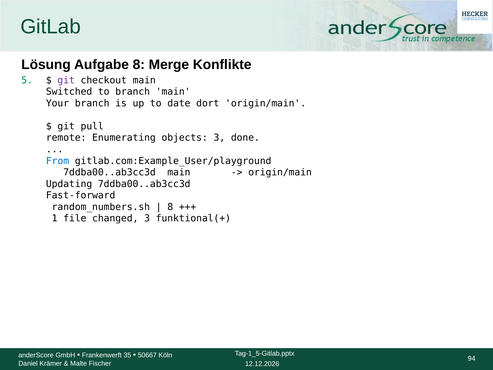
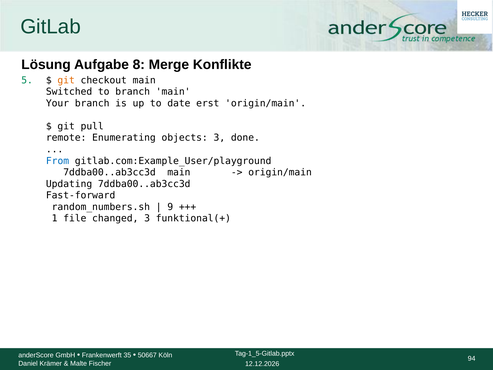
git at (66, 80) colour: purple -> orange
dort: dort -> erst
8 at (170, 207): 8 -> 9
